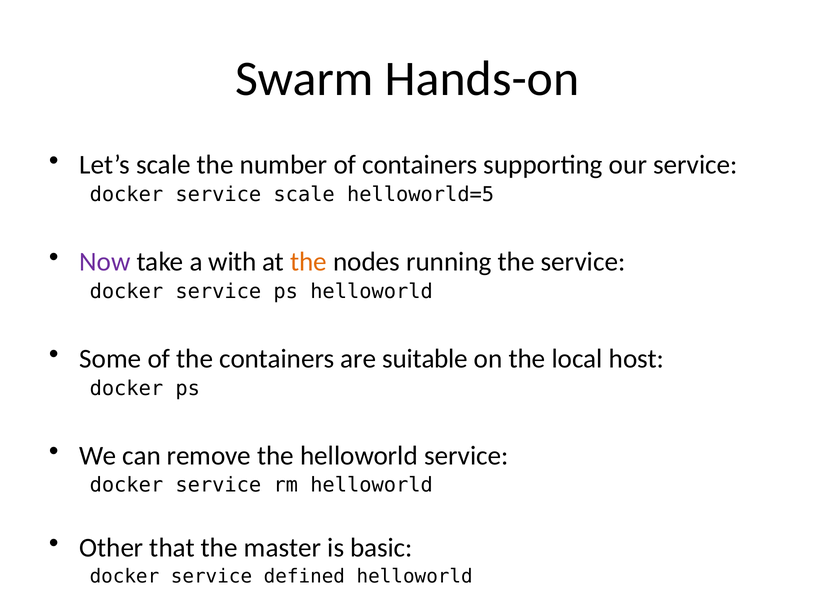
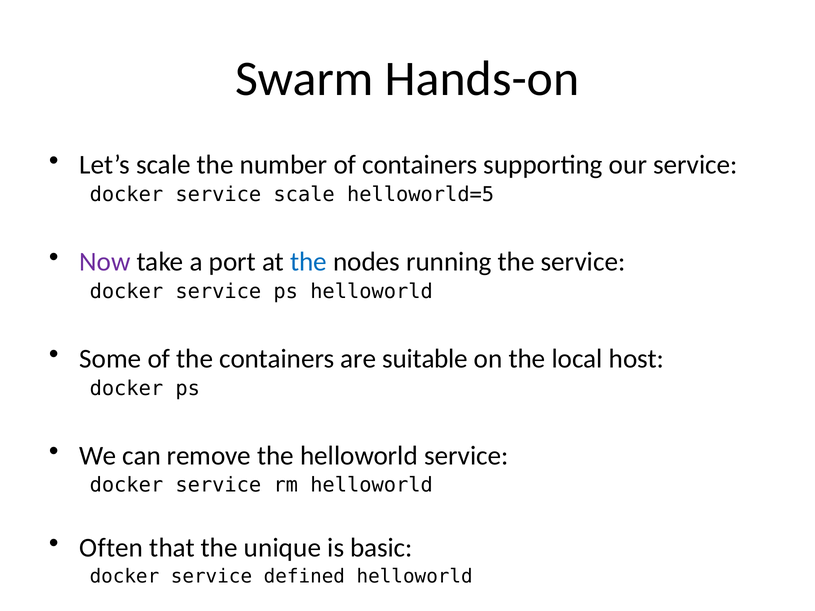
with: with -> port
the at (308, 262) colour: orange -> blue
Other: Other -> Often
master: master -> unique
